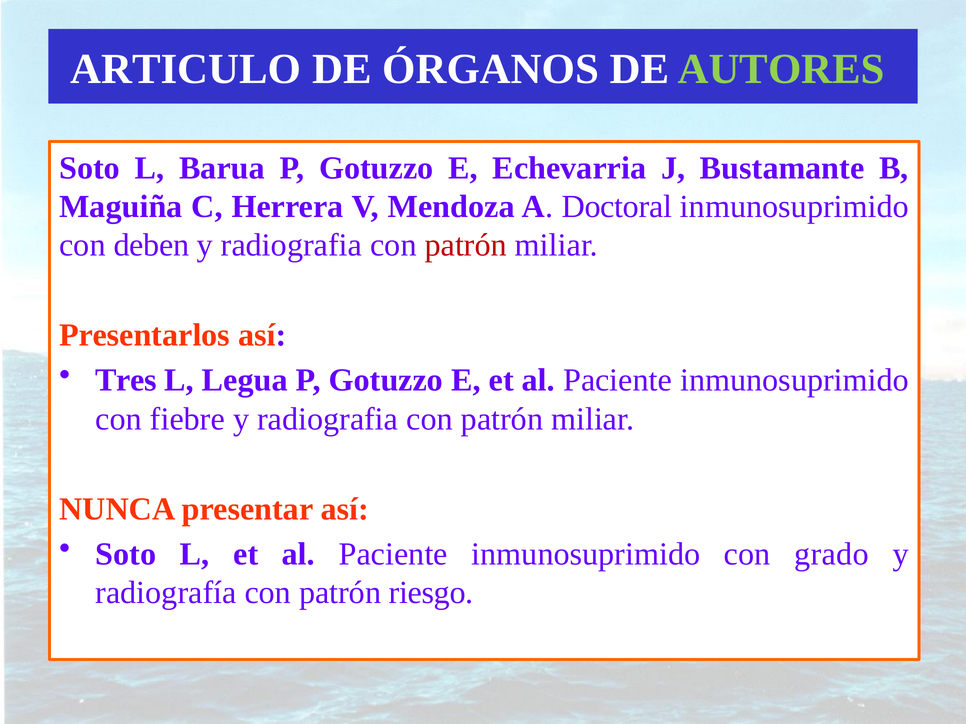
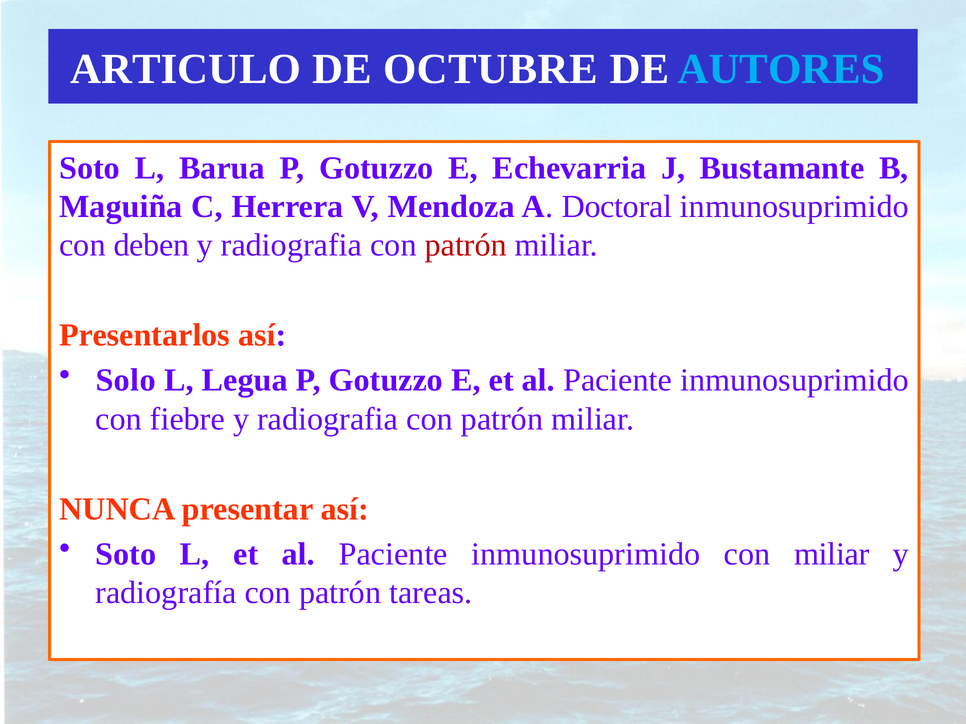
ÓRGANOS: ÓRGANOS -> OCTUBRE
AUTORES colour: light green -> light blue
Tres: Tres -> Solo
con grado: grado -> miliar
riesgo: riesgo -> tareas
